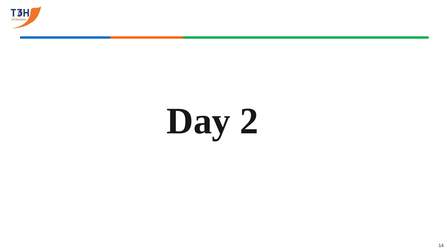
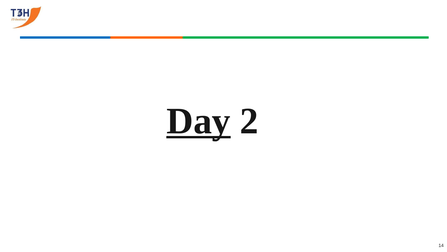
Day underline: none -> present
